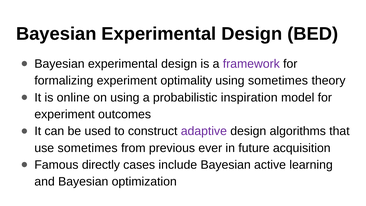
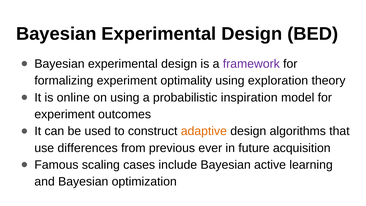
using sometimes: sometimes -> exploration
adaptive colour: purple -> orange
use sometimes: sometimes -> differences
directly: directly -> scaling
